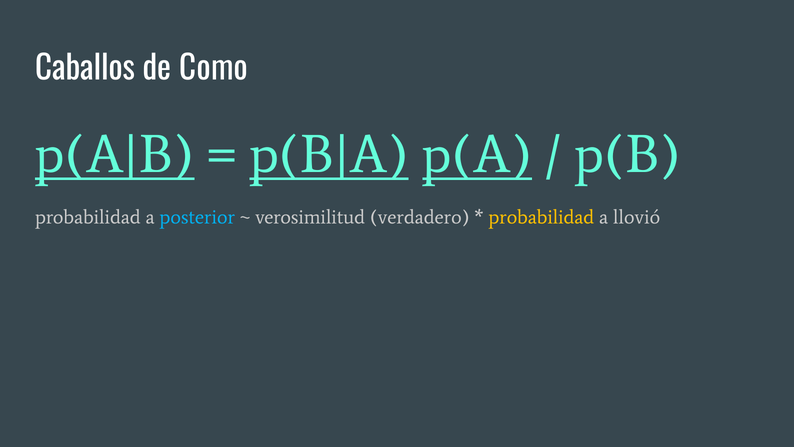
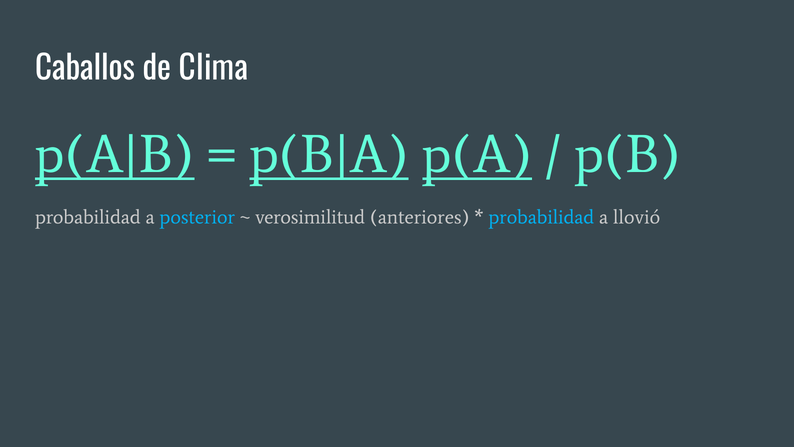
Como: Como -> Clima
verdadero: verdadero -> anteriores
probabilidad at (541, 217) colour: yellow -> light blue
